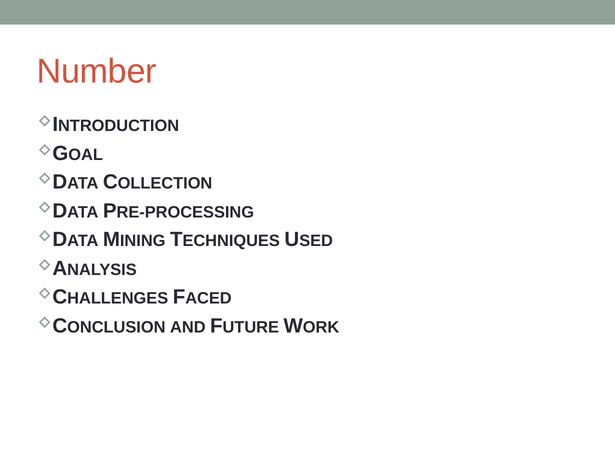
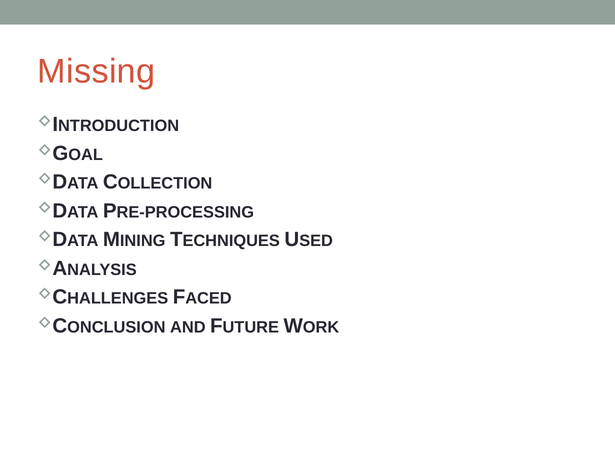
Number: Number -> Missing
